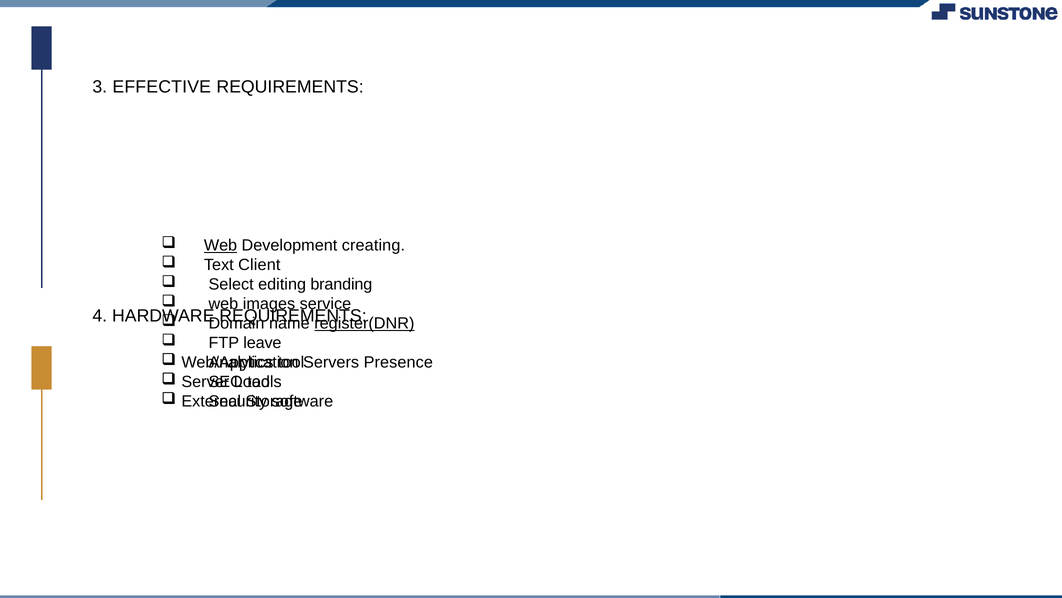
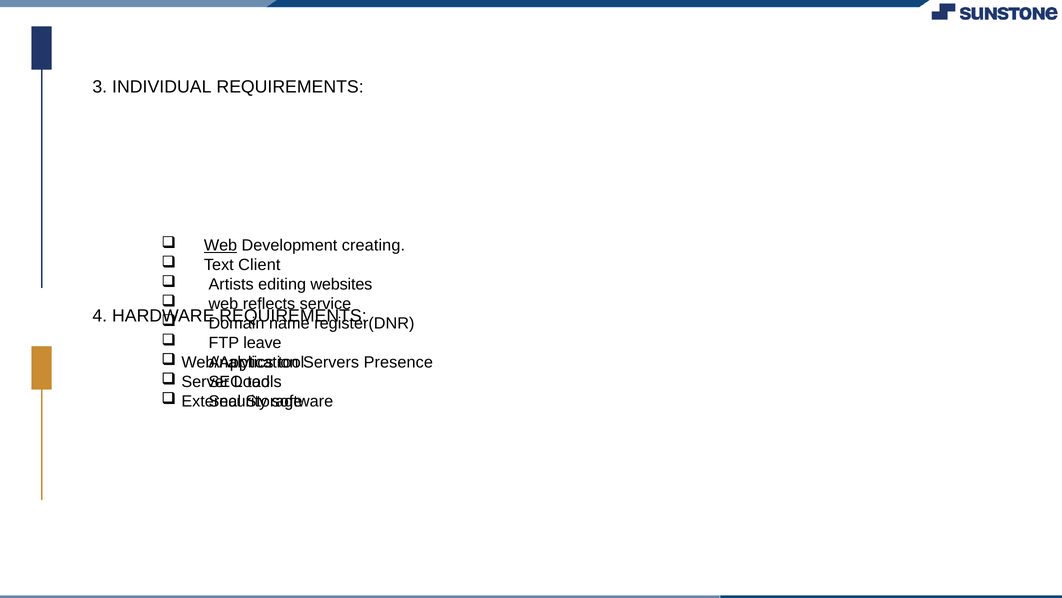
EFFECTIVE: EFFECTIVE -> INDIVIDUAL
Select: Select -> Artists
branding: branding -> websites
images: images -> reflects
register(DNR underline: present -> none
